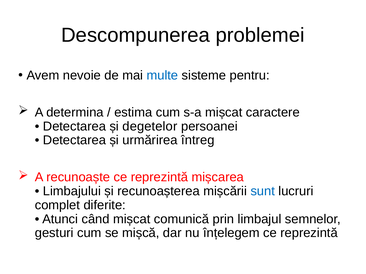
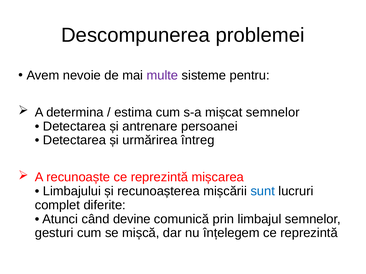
multe colour: blue -> purple
mișcat caractere: caractere -> semnelor
degetelor: degetelor -> antrenare
când mișcat: mișcat -> devine
